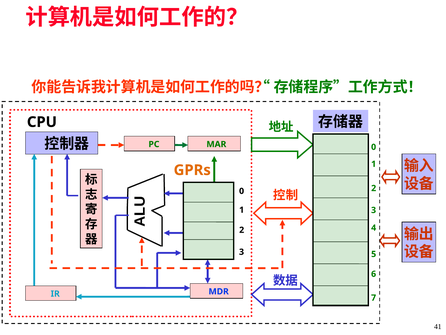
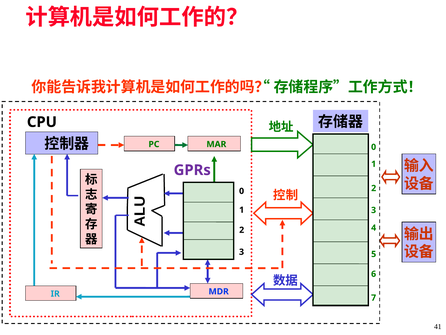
GPRs colour: orange -> purple
